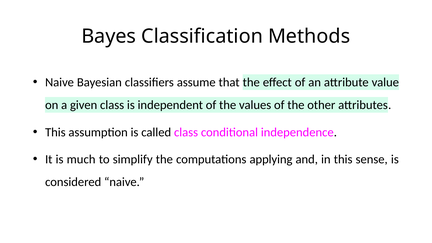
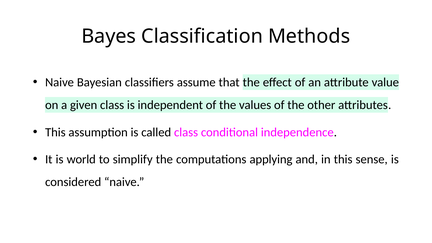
much: much -> world
